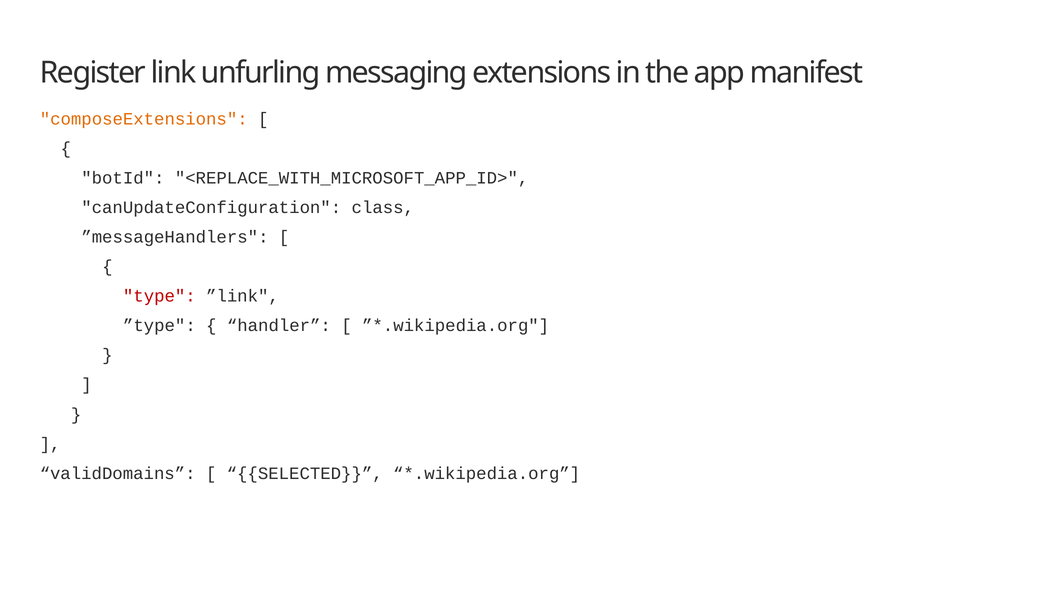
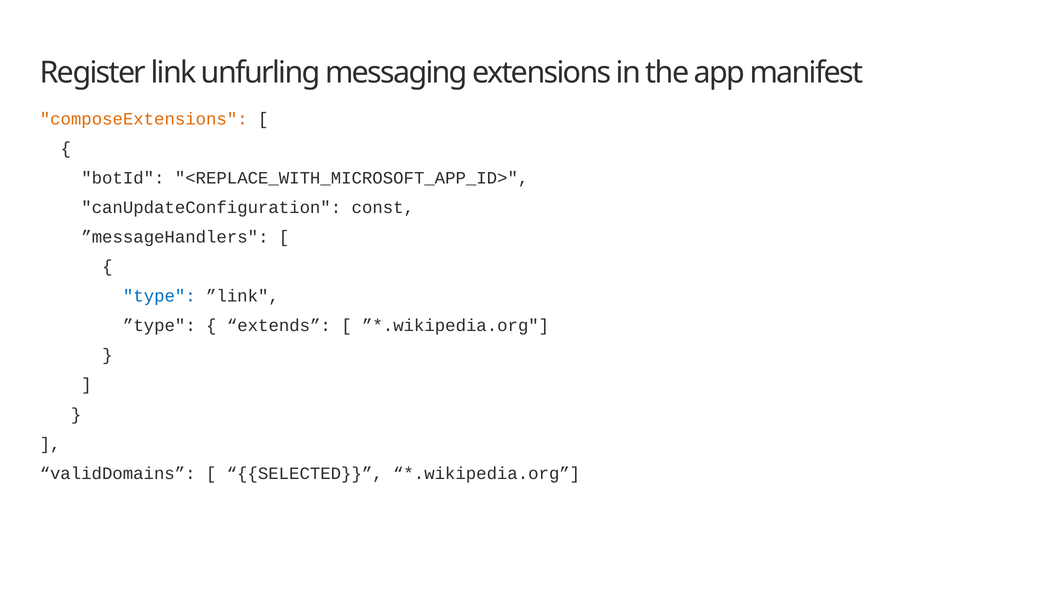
class: class -> const
type colour: red -> blue
handler: handler -> extends
